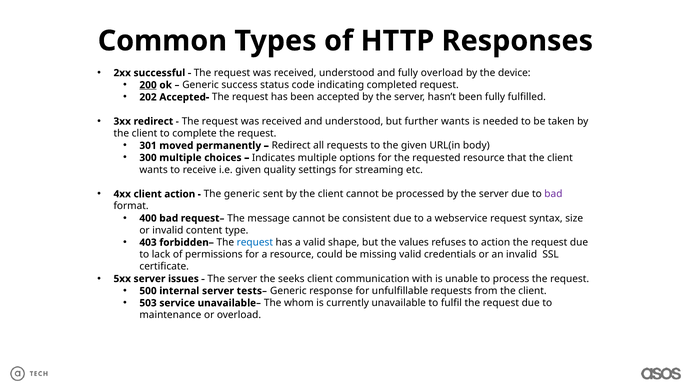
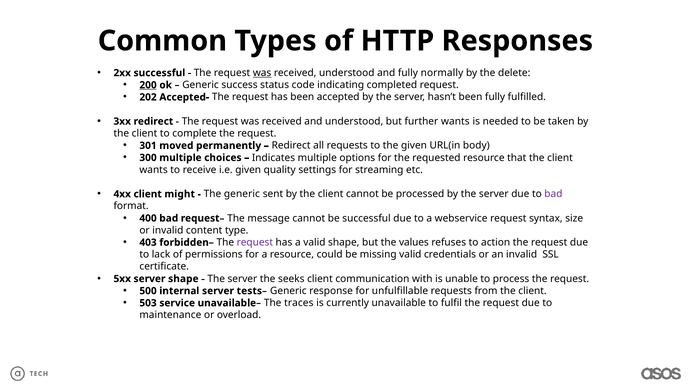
was at (262, 73) underline: none -> present
fully overload: overload -> normally
device: device -> delete
client action: action -> might
be consistent: consistent -> successful
request at (255, 242) colour: blue -> purple
server issues: issues -> shape
whom: whom -> traces
